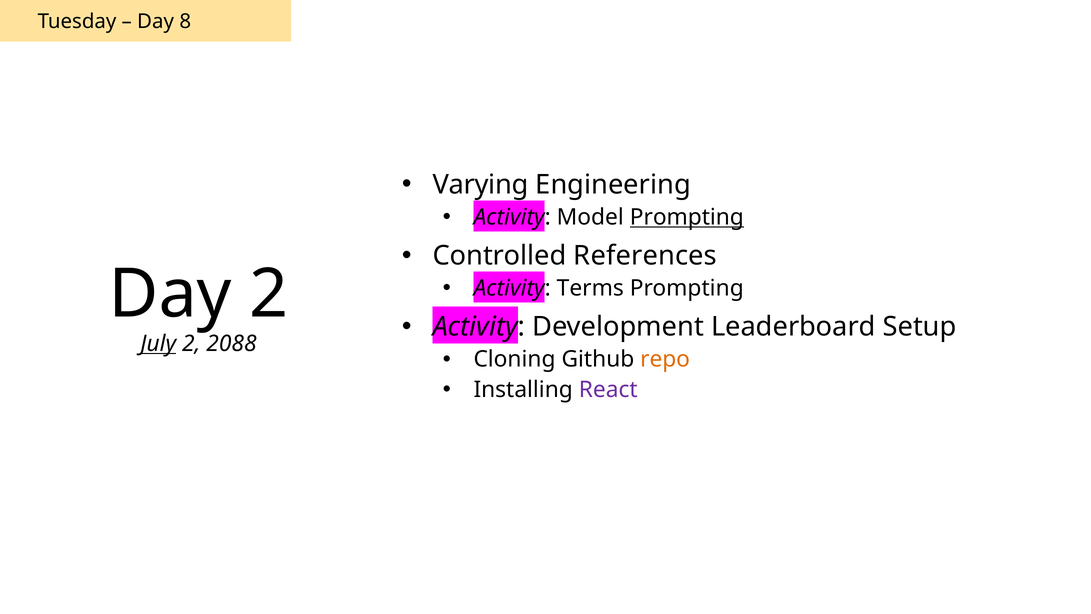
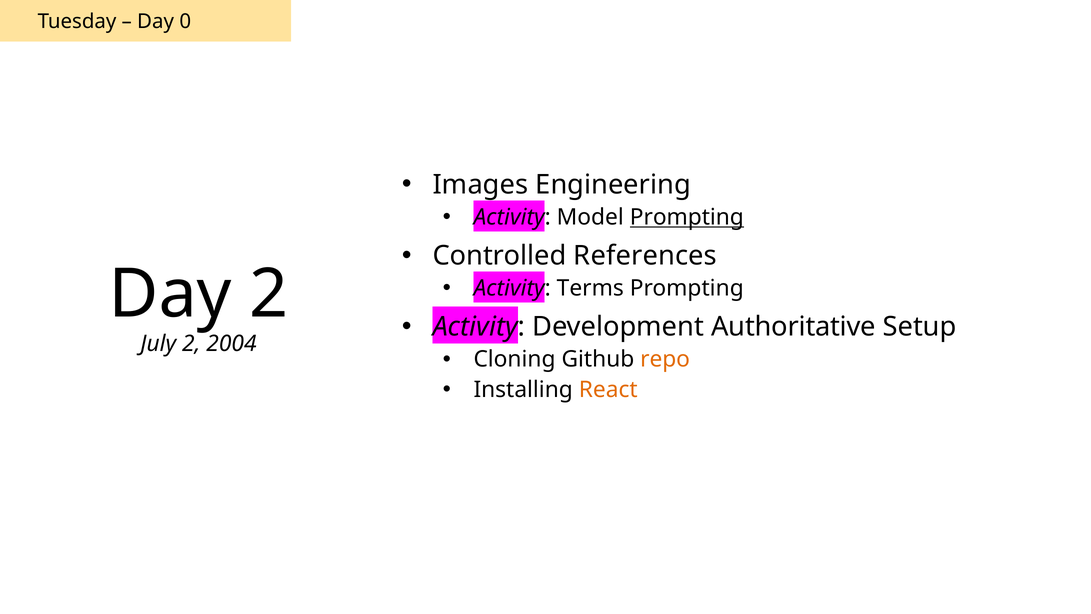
8: 8 -> 0
Varying: Varying -> Images
Leaderboard: Leaderboard -> Authoritative
July underline: present -> none
2088: 2088 -> 2004
React colour: purple -> orange
